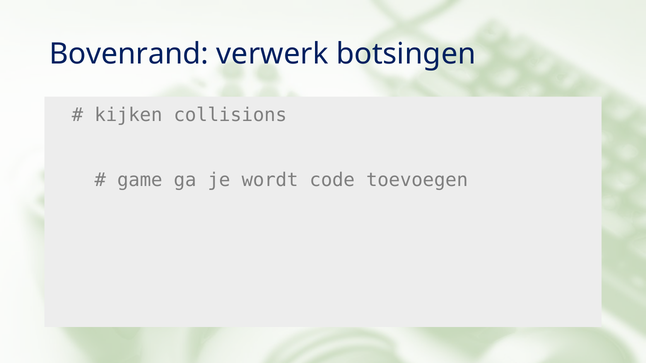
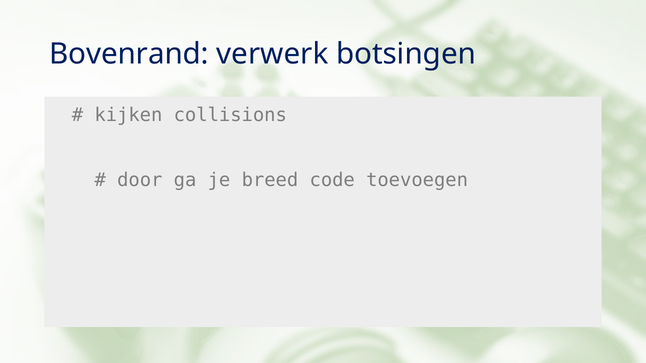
game: game -> door
wordt: wordt -> breed
